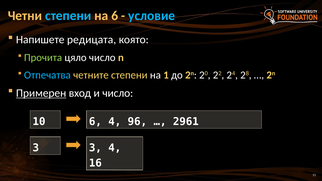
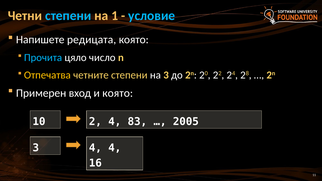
на 6: 6 -> 1
Прочита colour: light green -> light blue
Отпечатва colour: light blue -> yellow
на 1: 1 -> 3
Примерен underline: present -> none
и число: число -> която
10 6: 6 -> 2
96: 96 -> 83
2961: 2961 -> 2005
3 3: 3 -> 4
